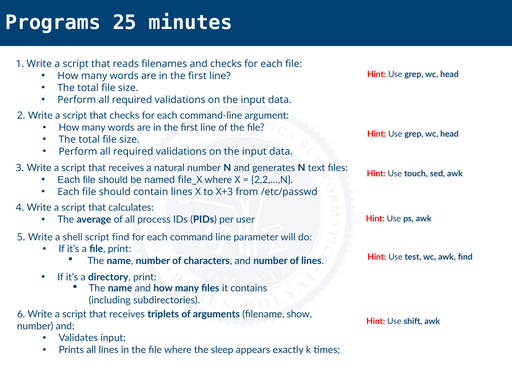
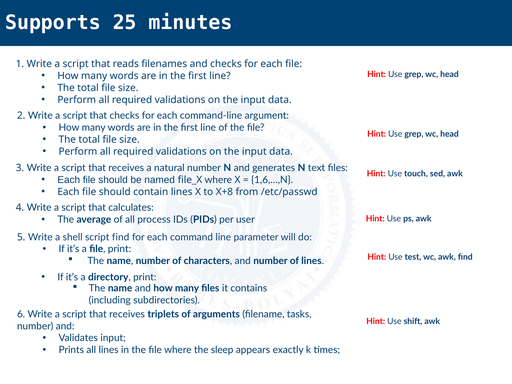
Programs: Programs -> Supports
2,2,…,N: 2,2,…,N -> 1,6,…,N
X+3: X+3 -> X+8
show: show -> tasks
